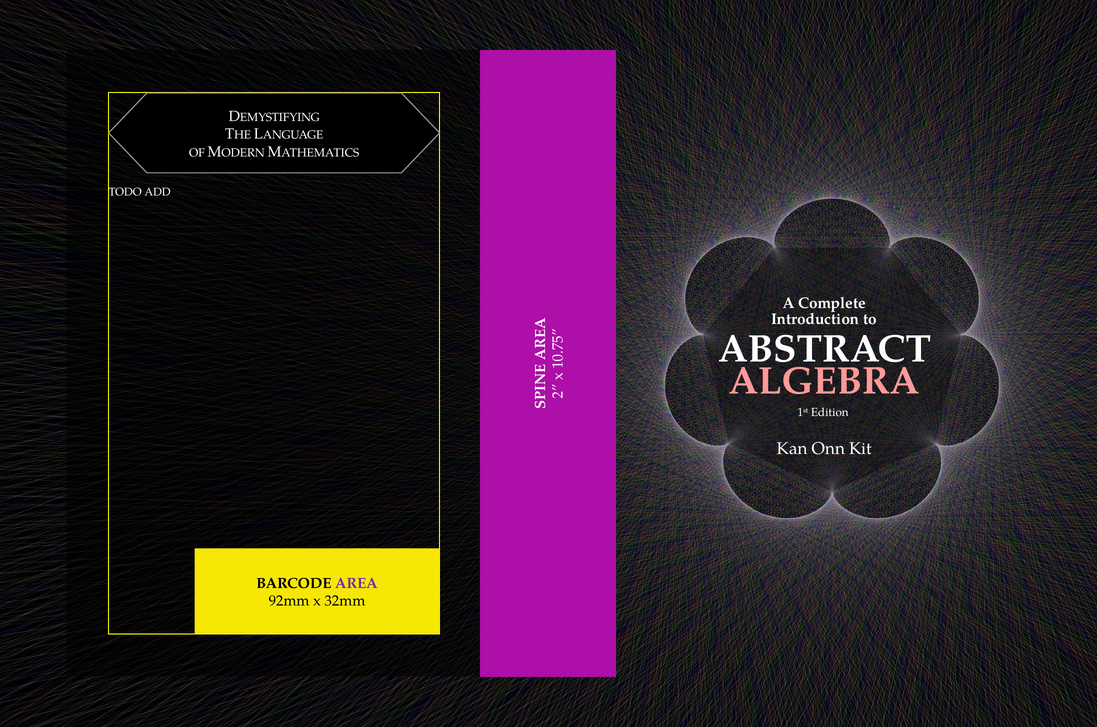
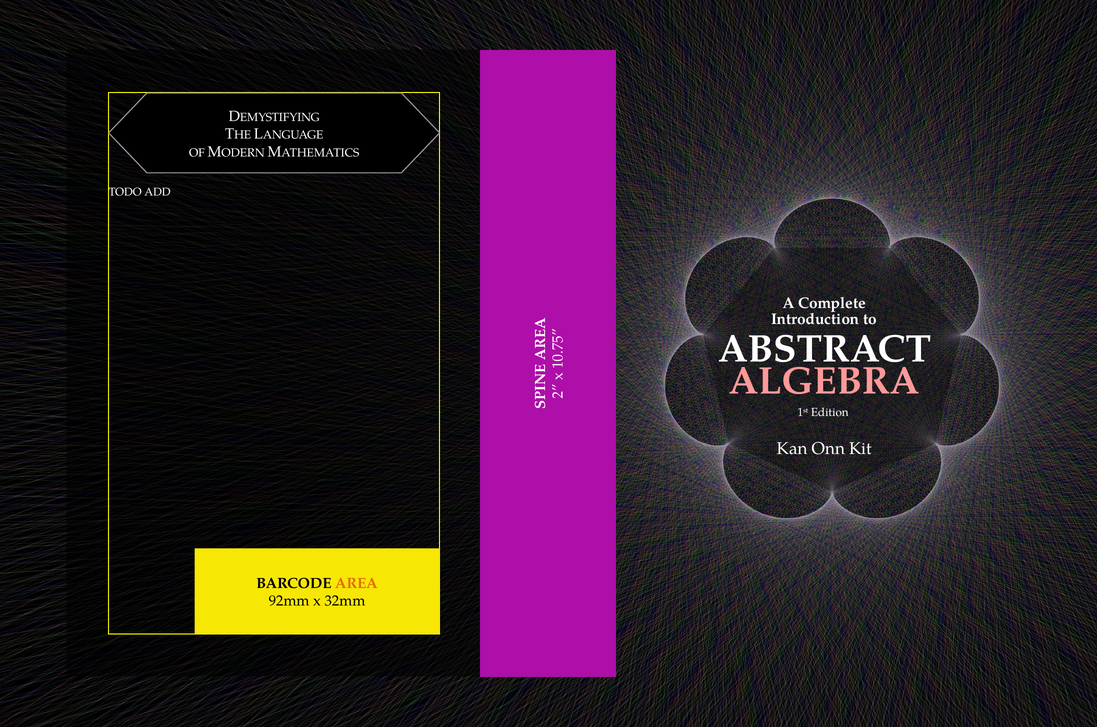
AREA colour: purple -> orange
